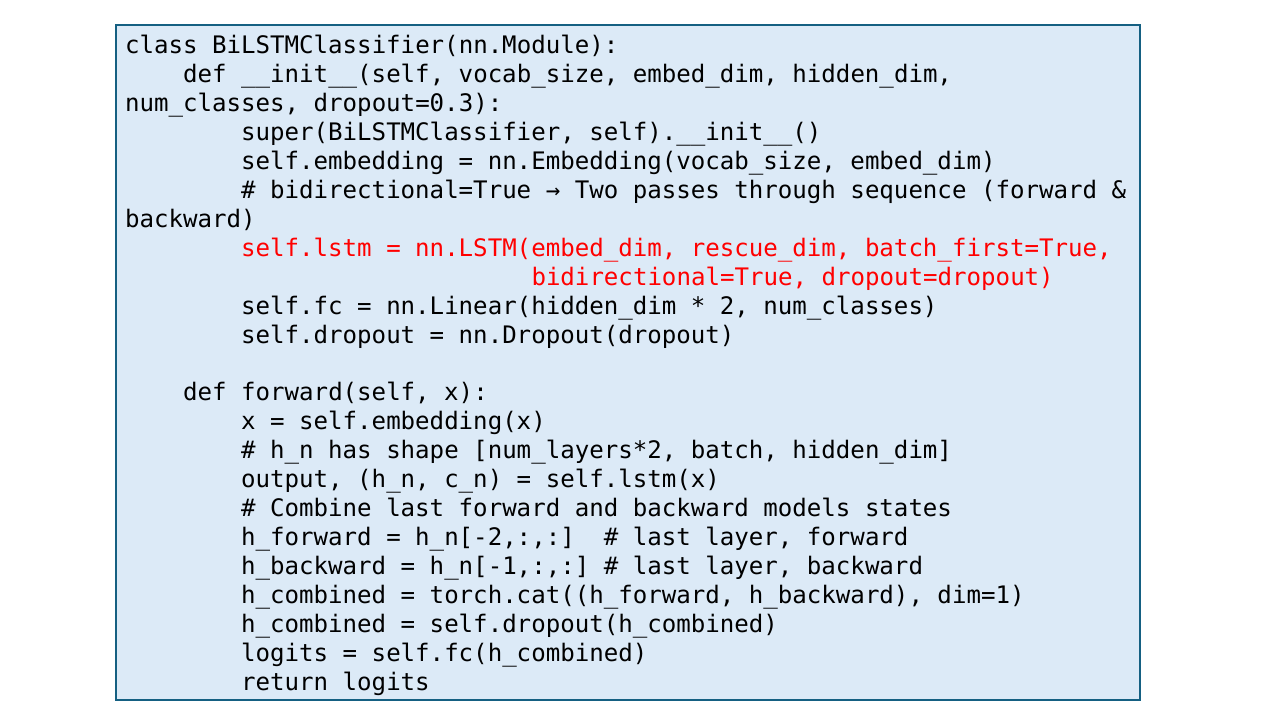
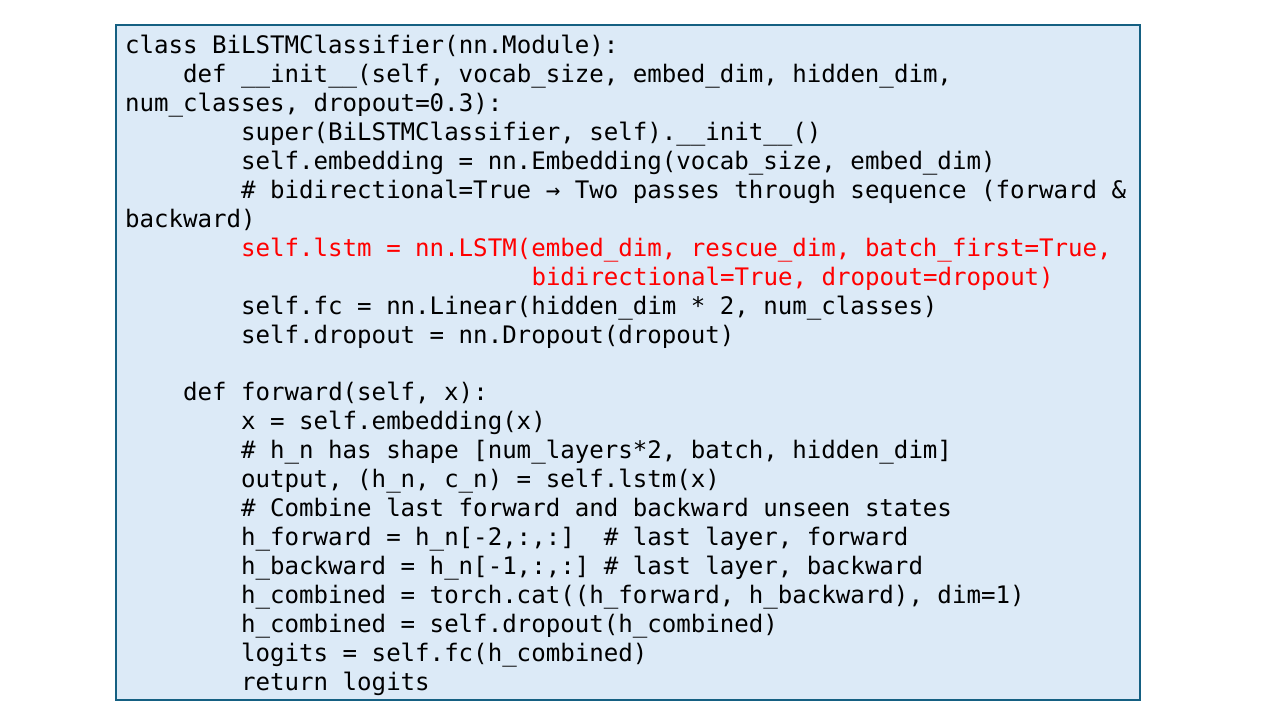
models: models -> unseen
